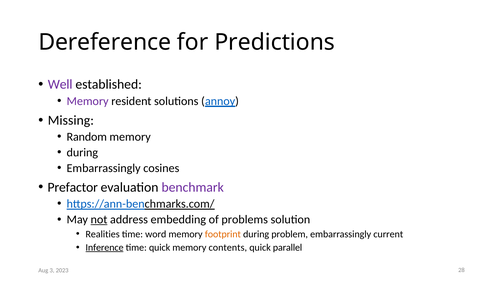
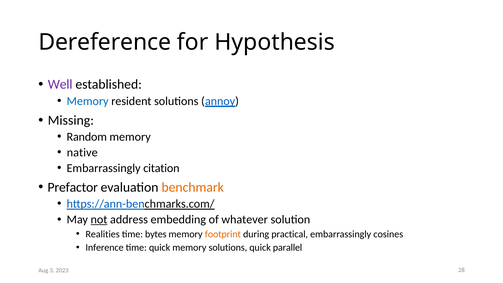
Predictions: Predictions -> Hypothesis
Memory at (88, 101) colour: purple -> blue
during at (82, 152): during -> native
cosines: cosines -> citation
benchmark colour: purple -> orange
problems: problems -> whatever
word: word -> bytes
problem: problem -> practical
current: current -> cosines
Inference underline: present -> none
memory contents: contents -> solutions
